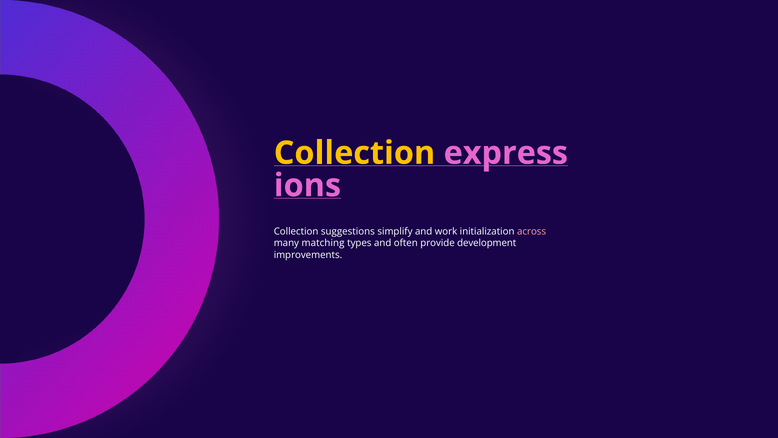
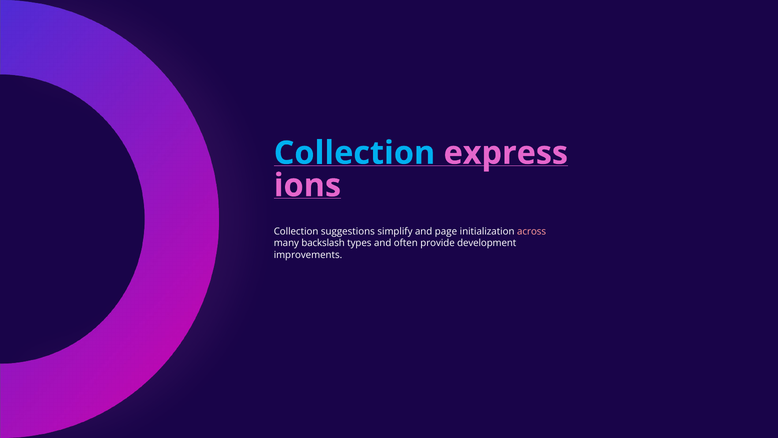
Collection at (354, 153) colour: yellow -> light blue
work: work -> page
matching: matching -> backslash
